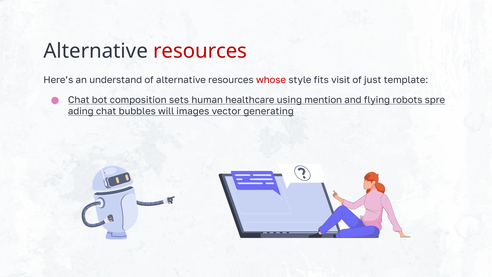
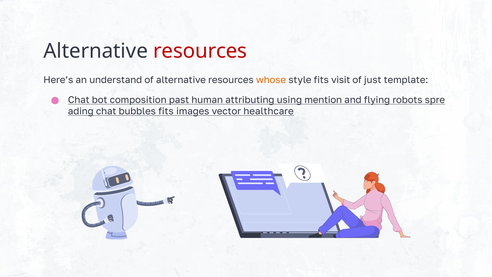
whose colour: red -> orange
sets: sets -> past
healthcare: healthcare -> attributing
bubbles will: will -> fits
generating: generating -> healthcare
